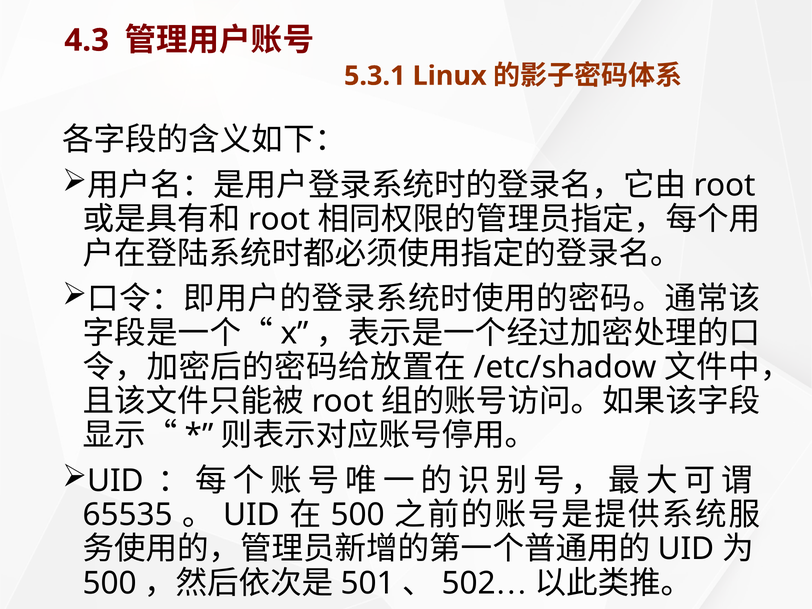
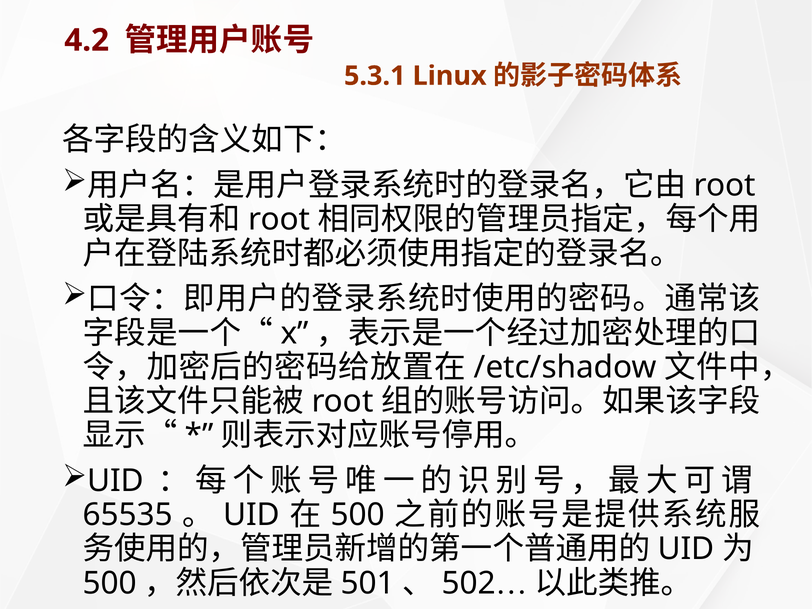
4.3: 4.3 -> 4.2
